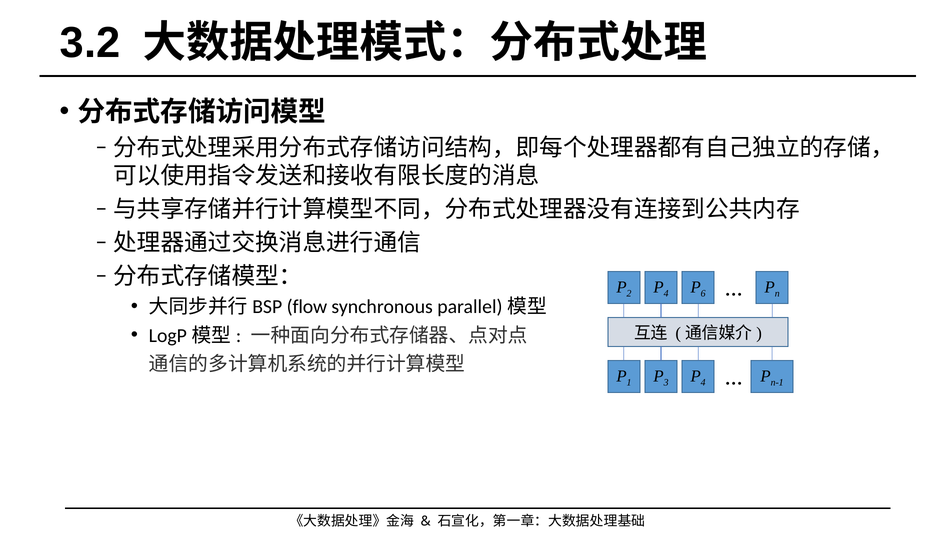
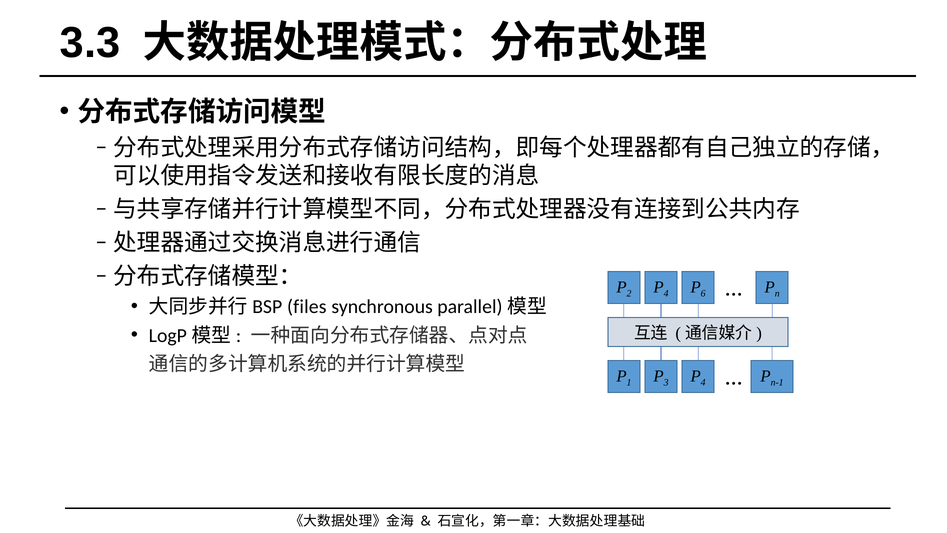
3.2: 3.2 -> 3.3
flow: flow -> files
